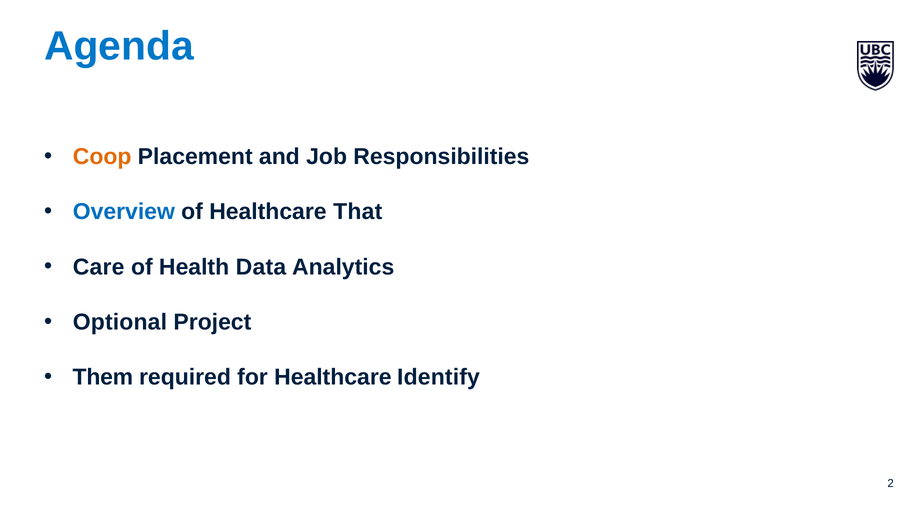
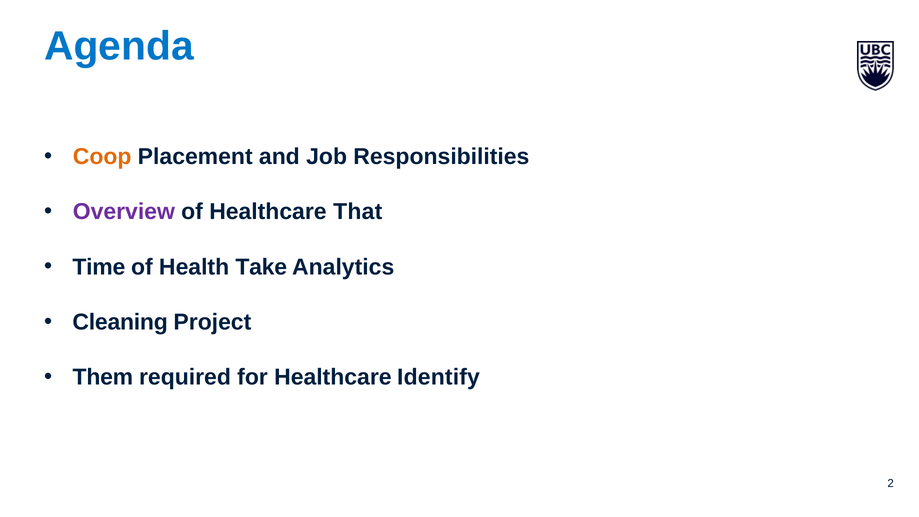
Overview colour: blue -> purple
Care: Care -> Time
Data: Data -> Take
Optional: Optional -> Cleaning
